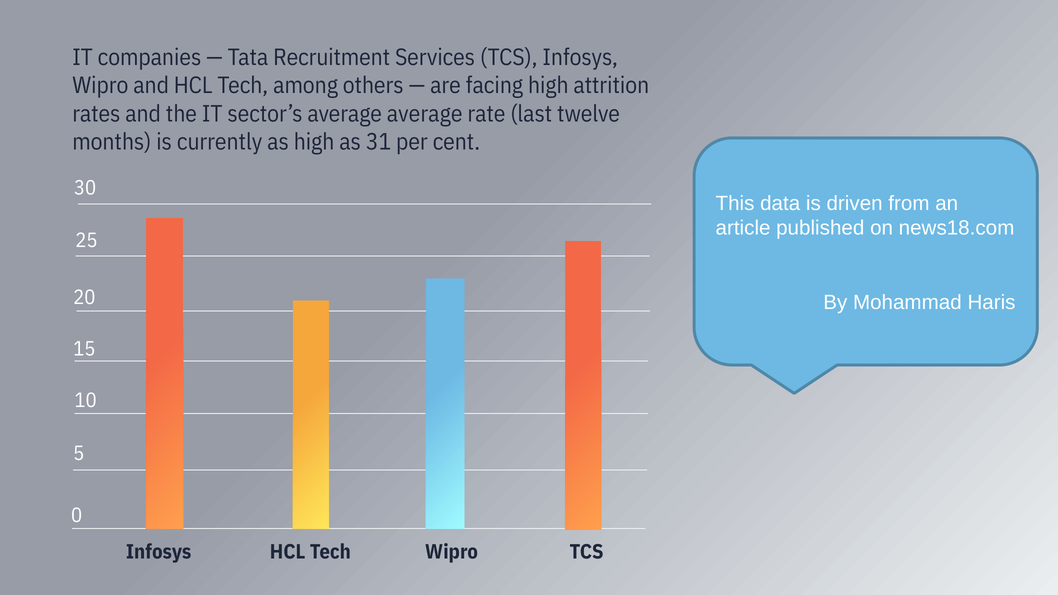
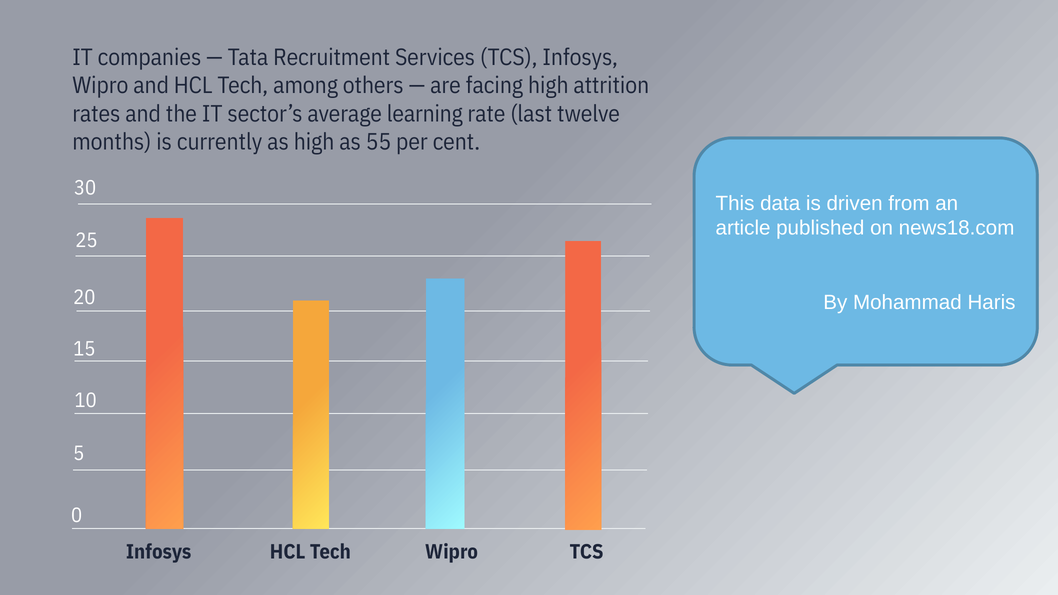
average average: average -> learning
31: 31 -> 55
